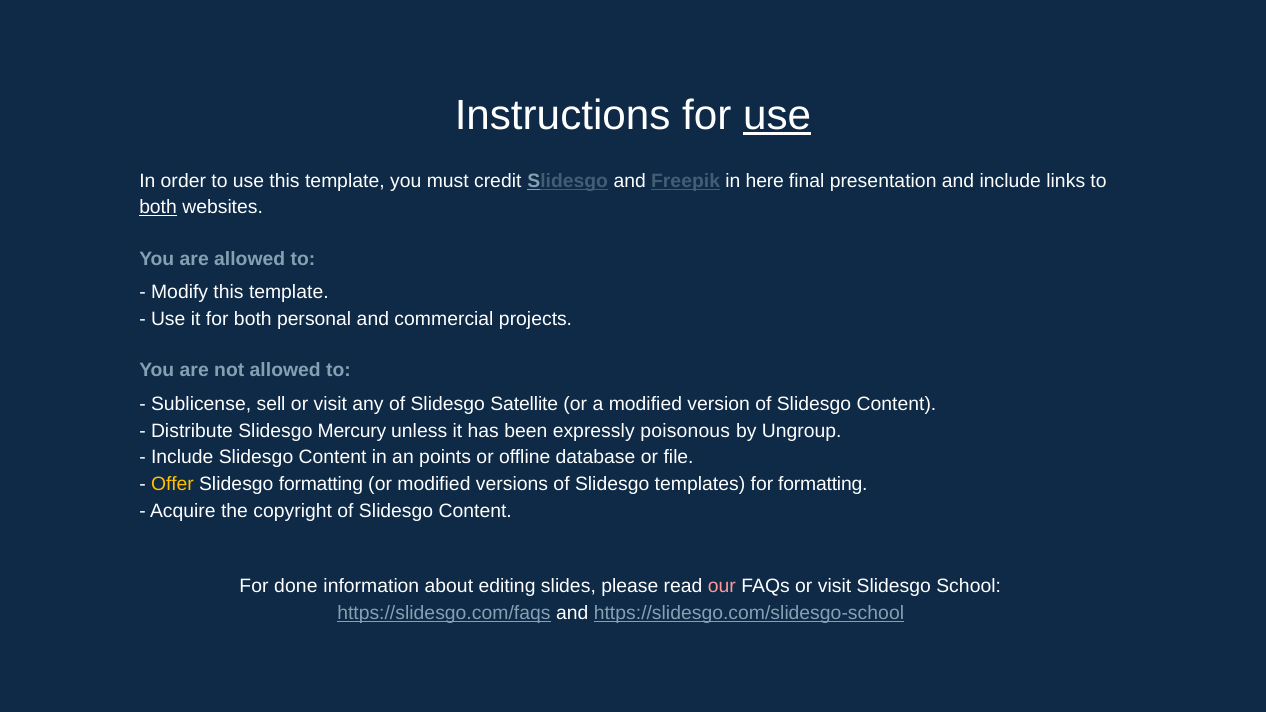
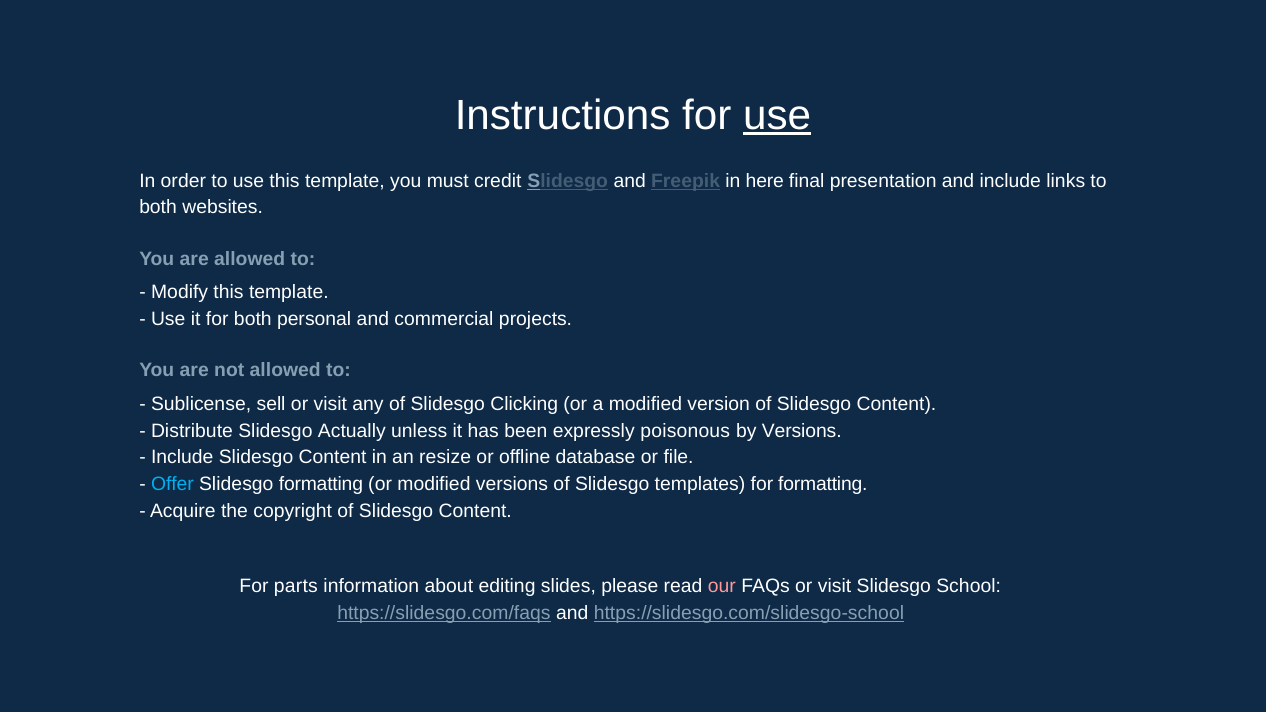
both at (158, 208) underline: present -> none
Satellite: Satellite -> Clicking
Mercury: Mercury -> Actually
by Ungroup: Ungroup -> Versions
points: points -> resize
Offer colour: yellow -> light blue
done: done -> parts
